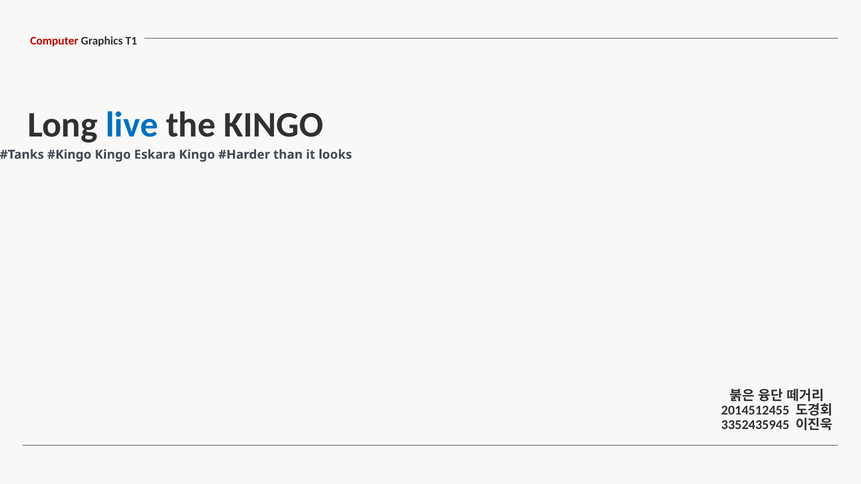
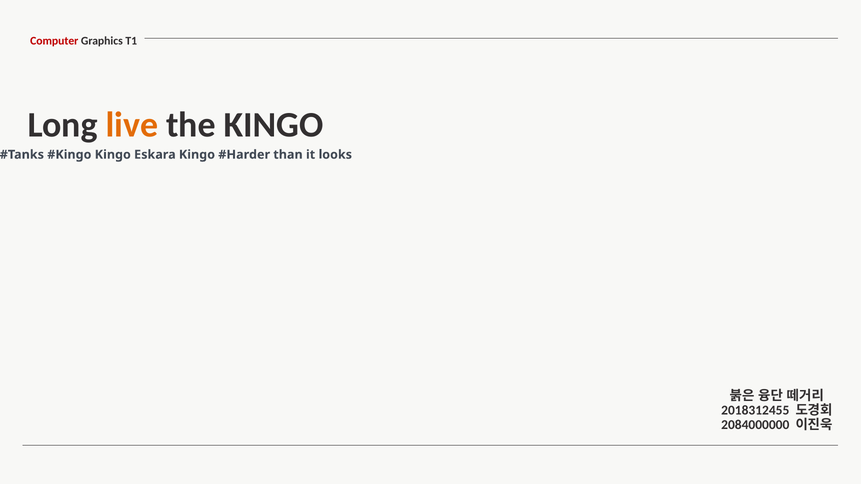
live colour: blue -> orange
2014512455: 2014512455 -> 2018312455
3352435945: 3352435945 -> 2084000000
